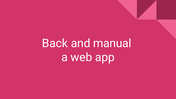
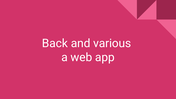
manual: manual -> various
